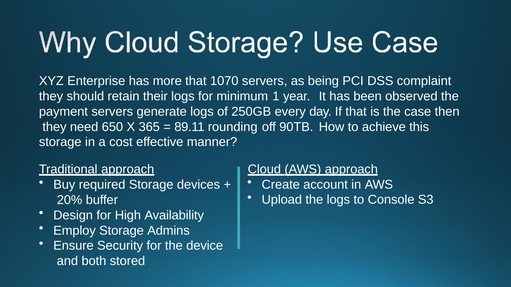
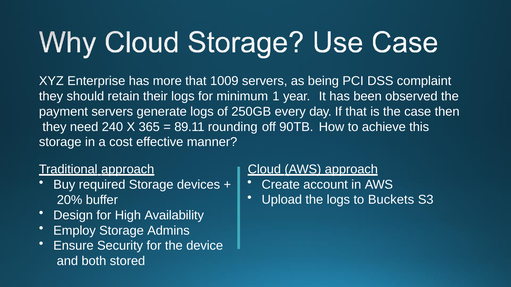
1070: 1070 -> 1009
650: 650 -> 240
Console: Console -> Buckets
